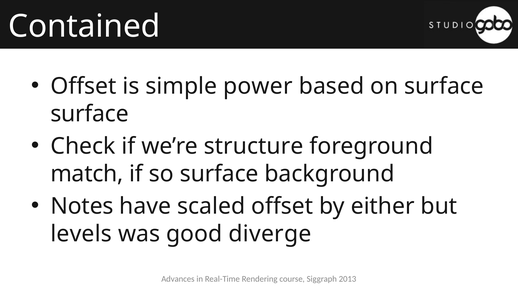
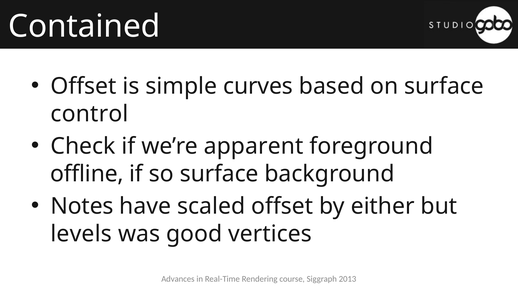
power: power -> curves
surface at (90, 114): surface -> control
structure: structure -> apparent
match: match -> offline
diverge: diverge -> vertices
